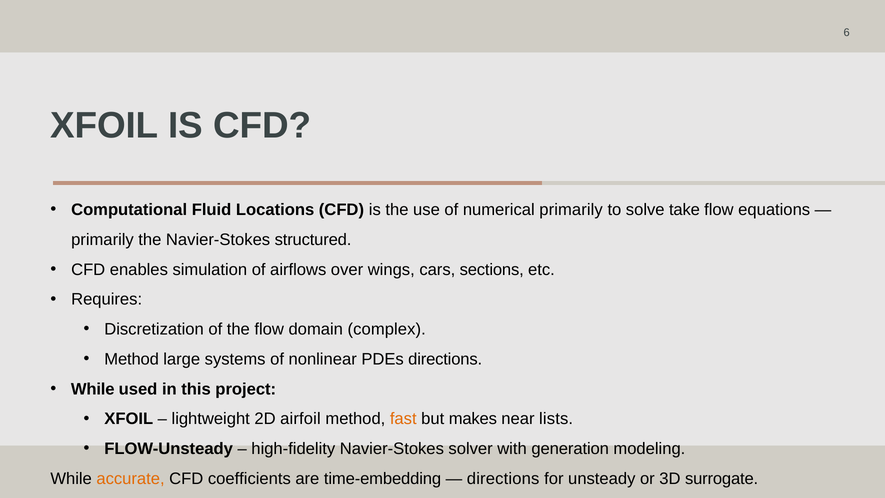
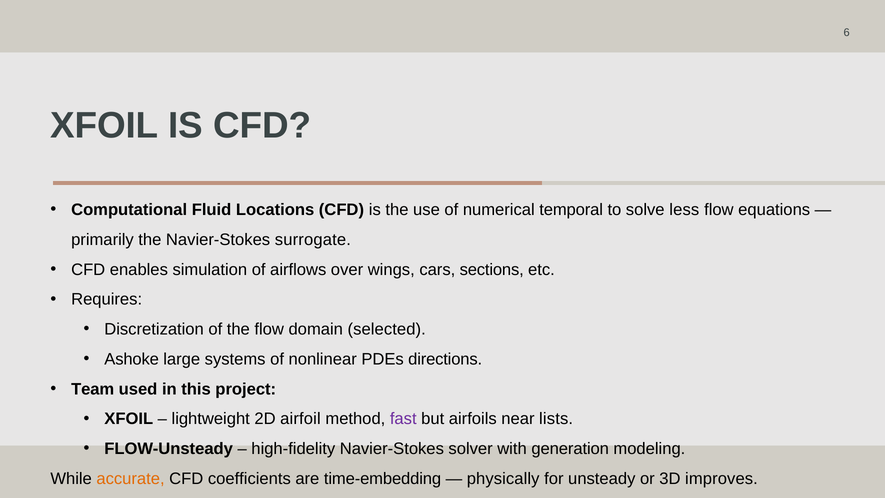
numerical primarily: primarily -> temporal
take: take -> less
structured: structured -> surrogate
complex: complex -> selected
Method at (132, 359): Method -> Ashoke
While at (93, 389): While -> Team
fast colour: orange -> purple
makes: makes -> airfoils
directions at (503, 479): directions -> physically
surrogate: surrogate -> improves
